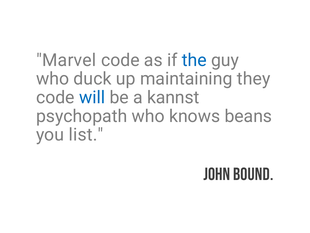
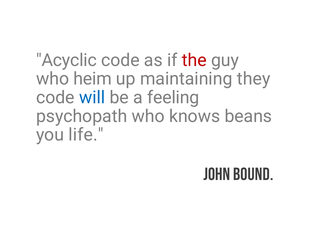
Marvel: Marvel -> Acyclic
the colour: blue -> red
duck: duck -> heim
kannst: kannst -> feeling
list: list -> life
